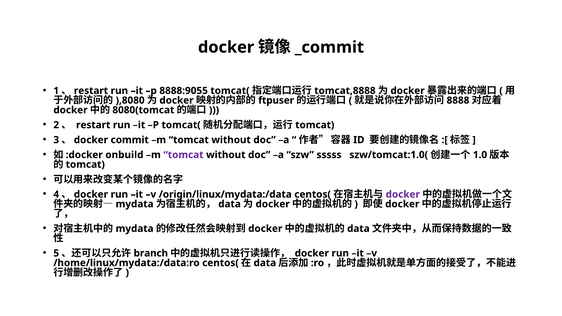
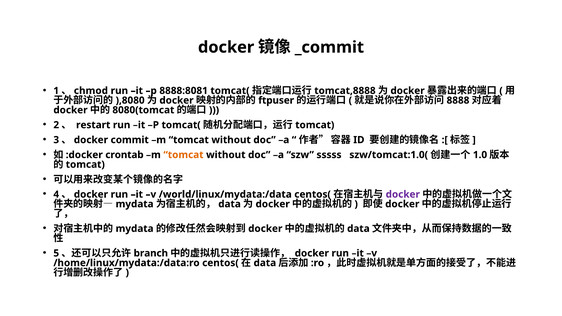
restart at (91, 91): restart -> chmod
8888:9055: 8888:9055 -> 8888:8081
onbuild: onbuild -> crontab
tomcat at (183, 155) colour: purple -> orange
/origin/linux/mydata:/data: /origin/linux/mydata:/data -> /world/linux/mydata:/data
